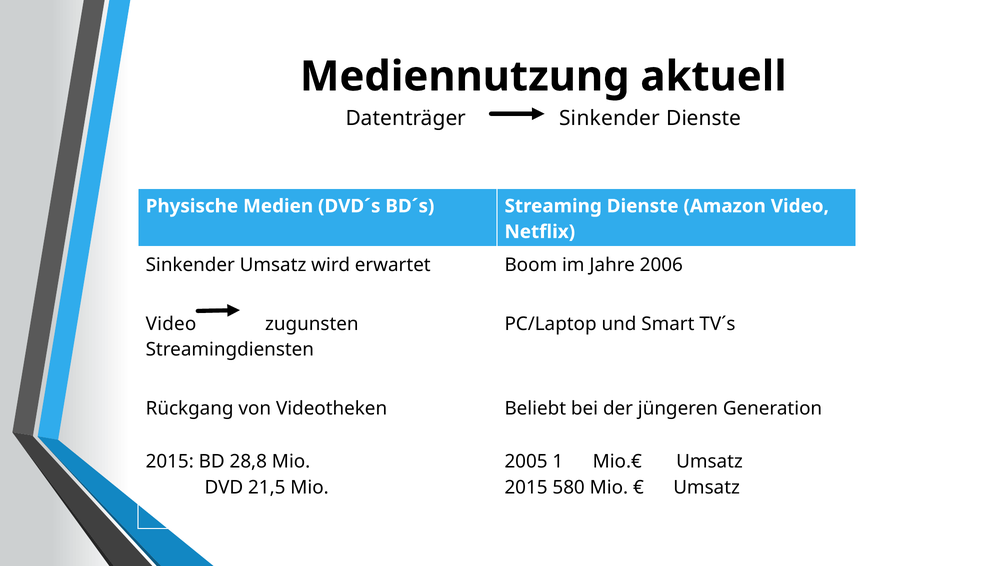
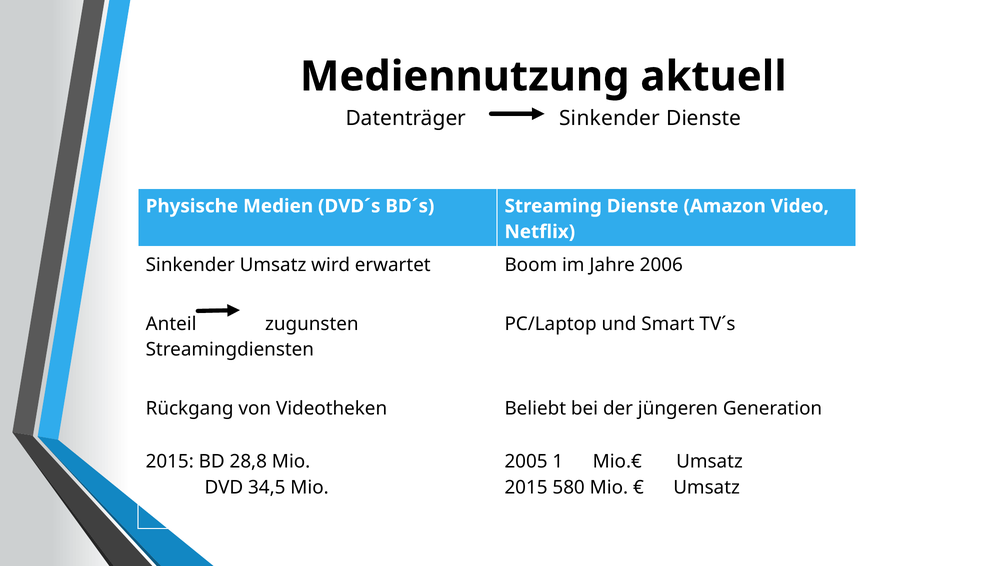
Video at (171, 324): Video -> Anteil
21,5: 21,5 -> 34,5
